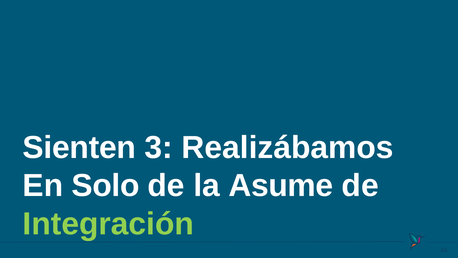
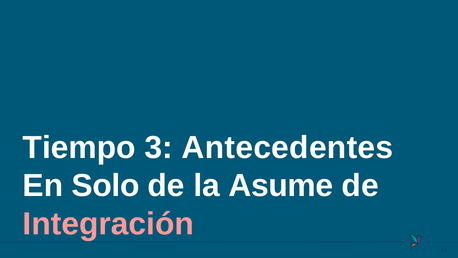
Sienten: Sienten -> Tiempo
Realizábamos: Realizábamos -> Antecedentes
Integración colour: light green -> pink
